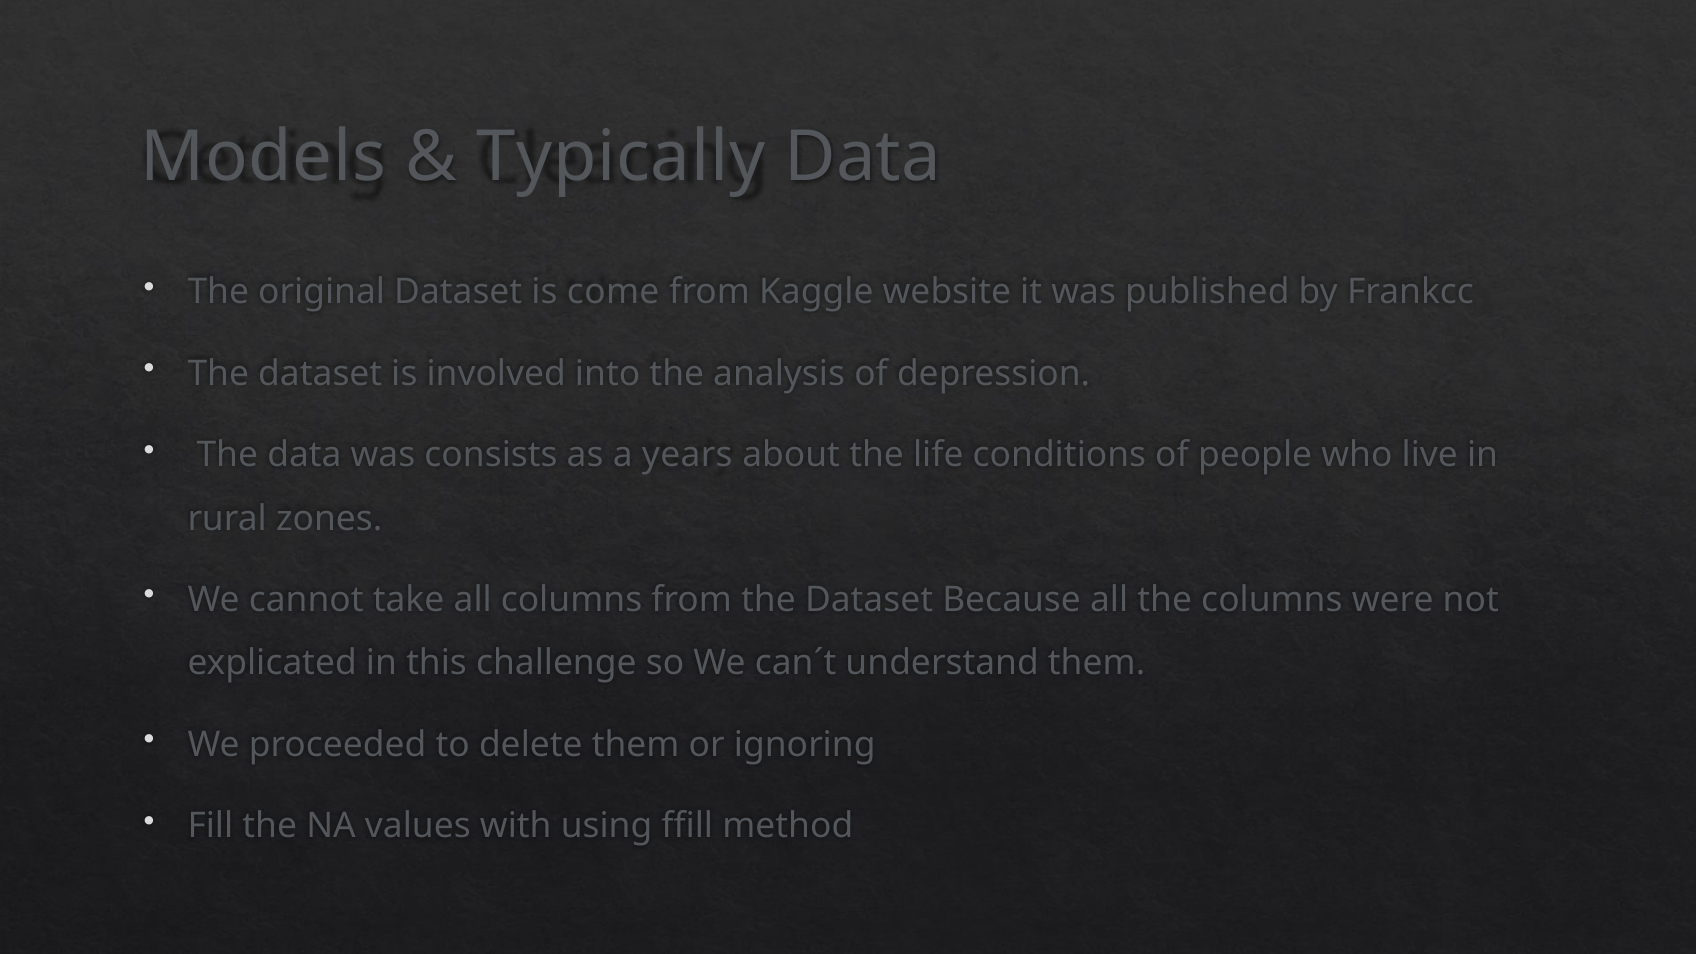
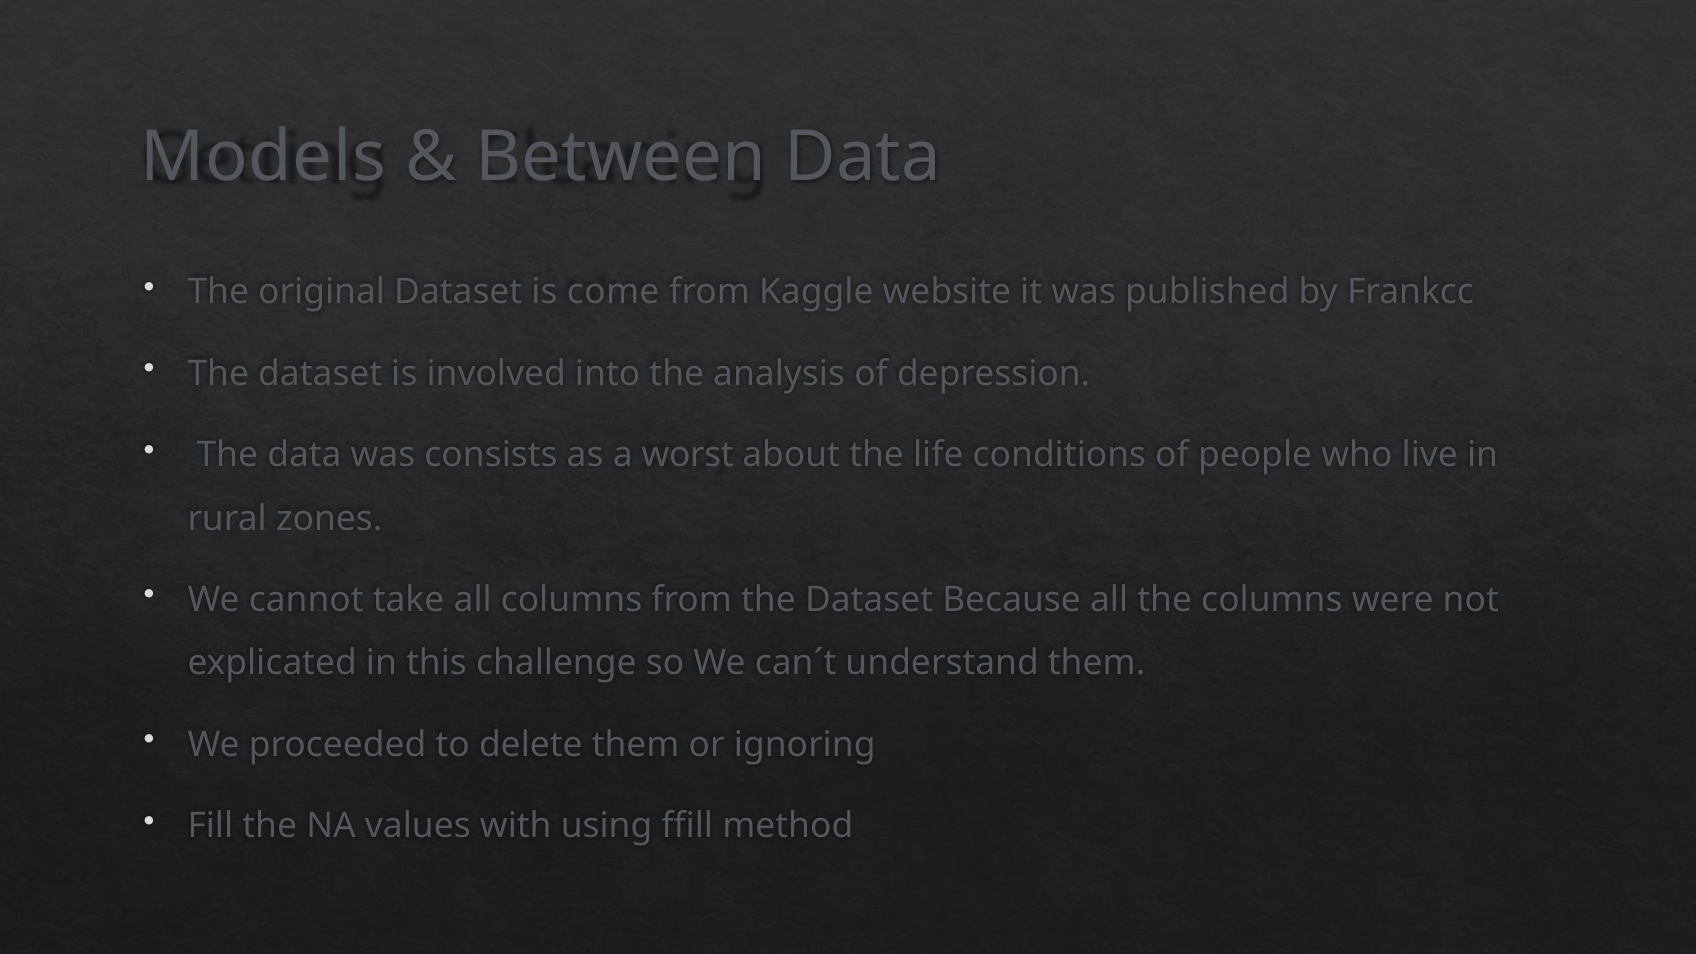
Typically: Typically -> Between
years: years -> worst
